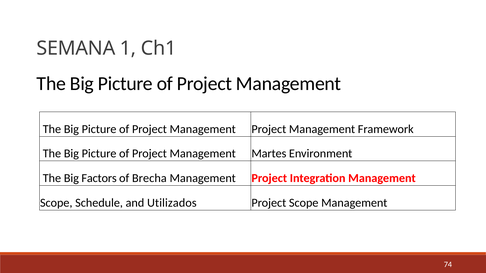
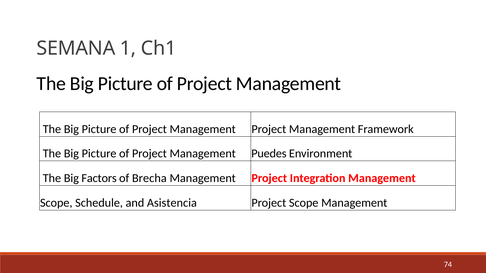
Martes: Martes -> Puedes
Utilizados: Utilizados -> Asistencia
